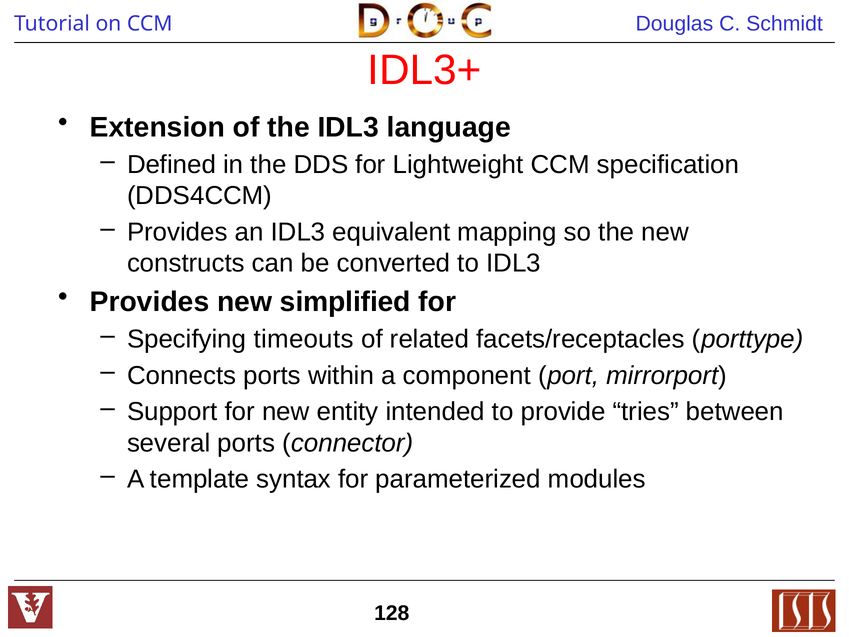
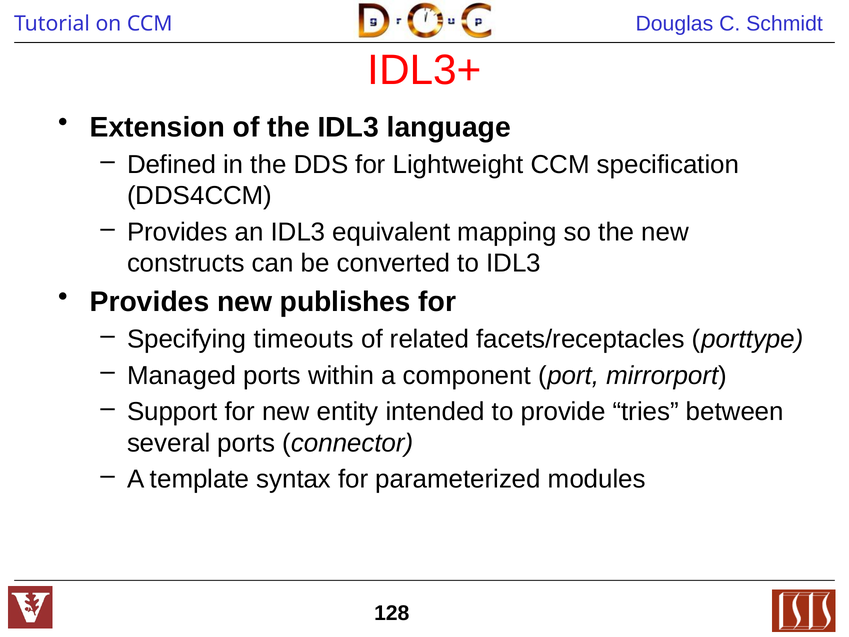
simplified: simplified -> publishes
Connects: Connects -> Managed
